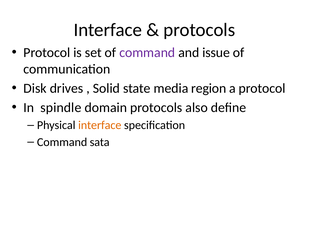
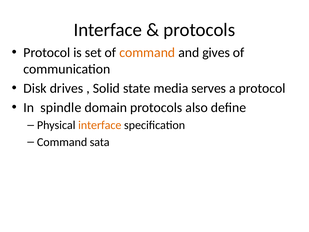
command at (147, 52) colour: purple -> orange
issue: issue -> gives
region: region -> serves
